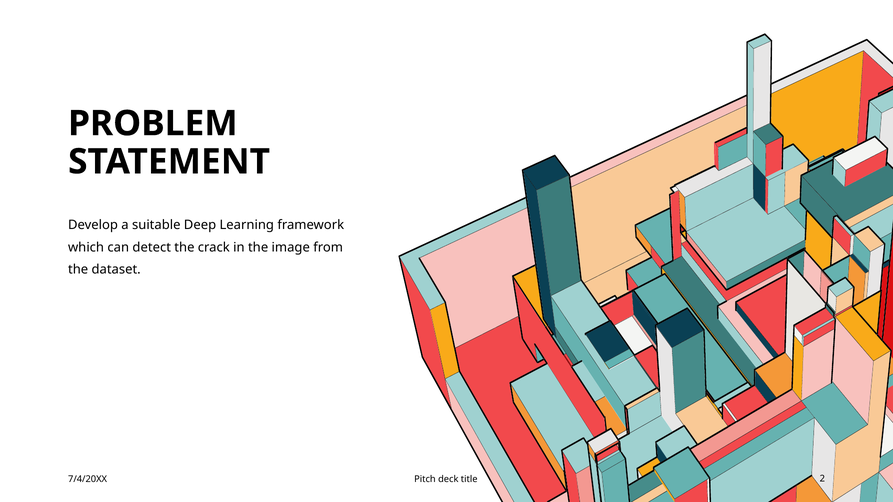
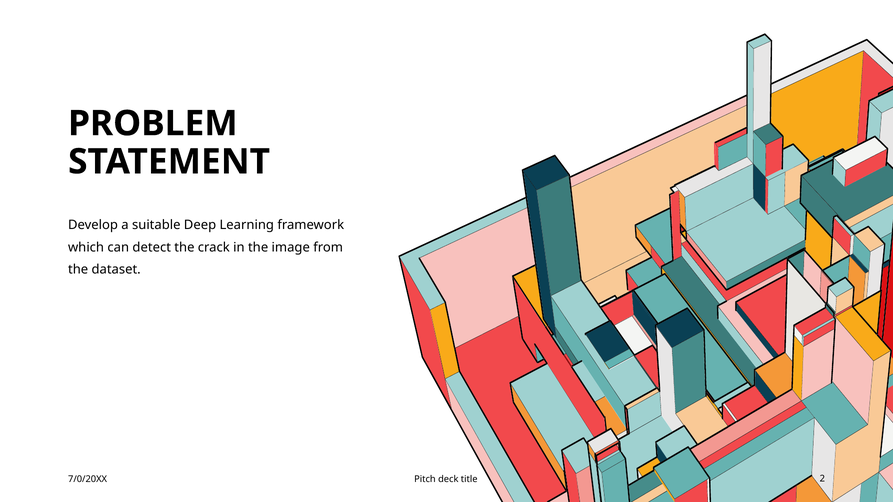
7/4/20XX: 7/4/20XX -> 7/0/20XX
